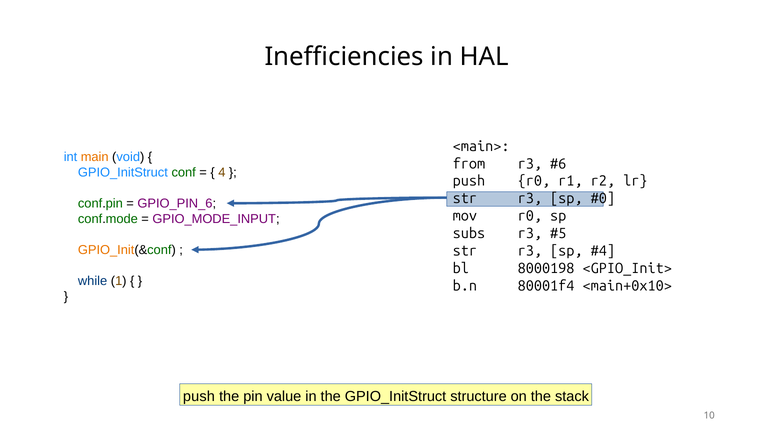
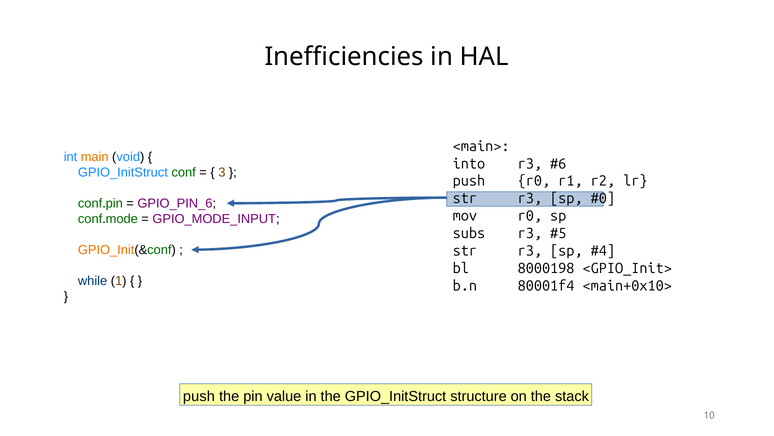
from: from -> into
4: 4 -> 3
